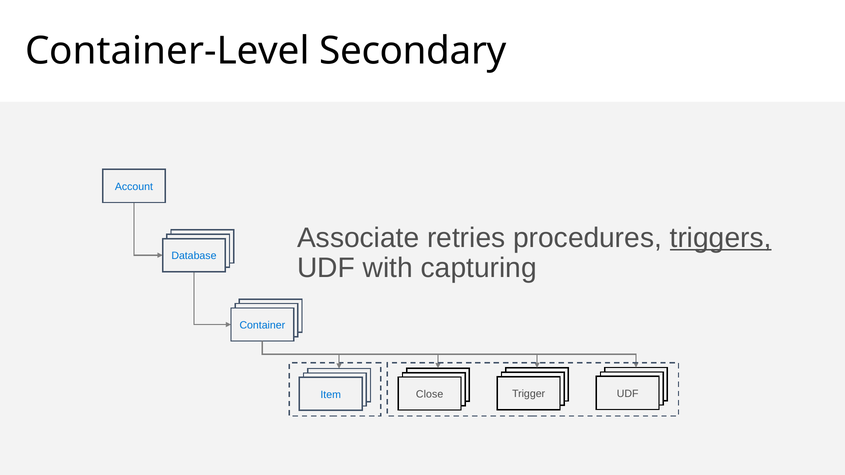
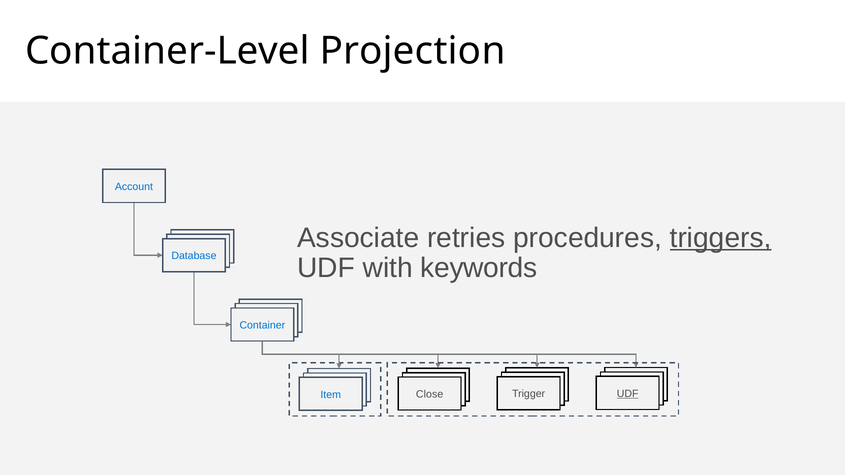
Secondary: Secondary -> Projection
capturing: capturing -> keywords
UDF at (628, 394) underline: none -> present
